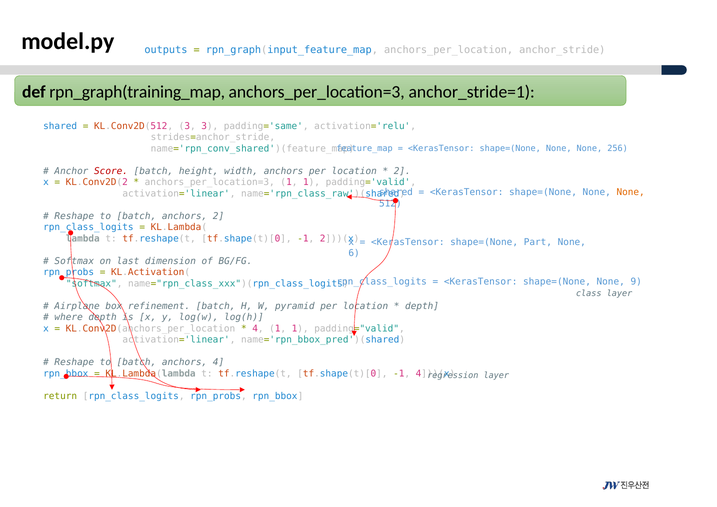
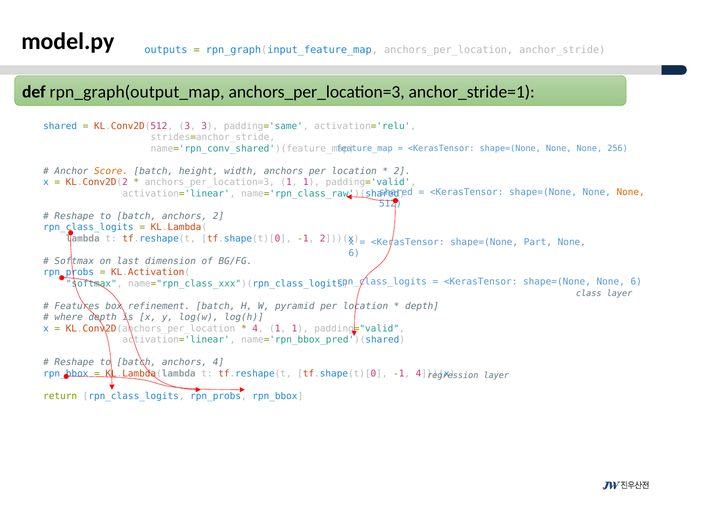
rpn_graph(training_map: rpn_graph(training_map -> rpn_graph(output_map
Score colour: red -> orange
shape=(None None 9: 9 -> 6
Airplane: Airplane -> Features
